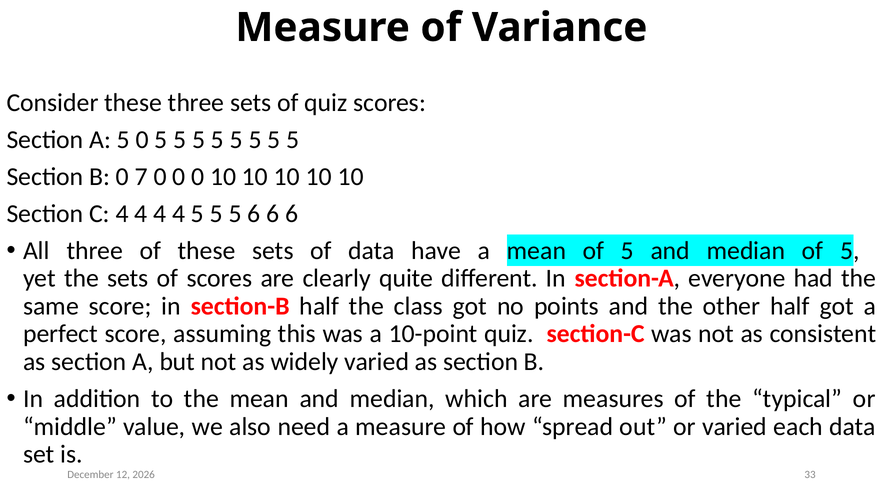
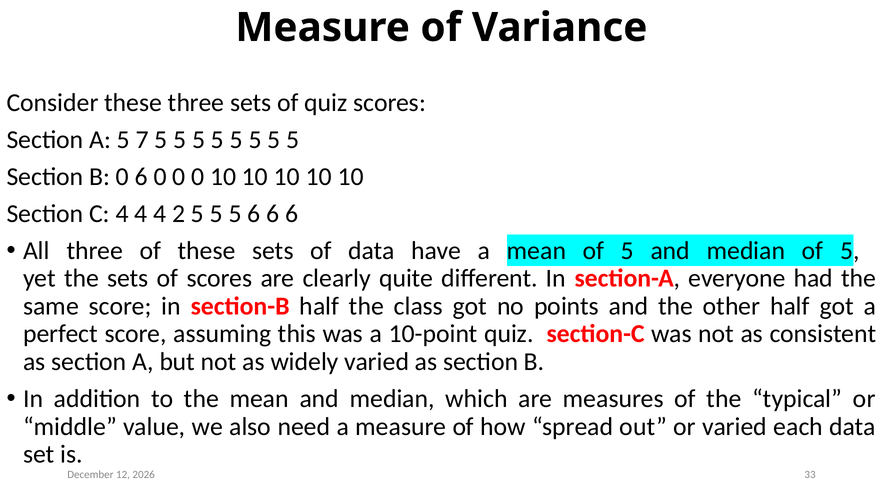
5 0: 0 -> 7
0 7: 7 -> 6
4 4 4 4: 4 -> 2
